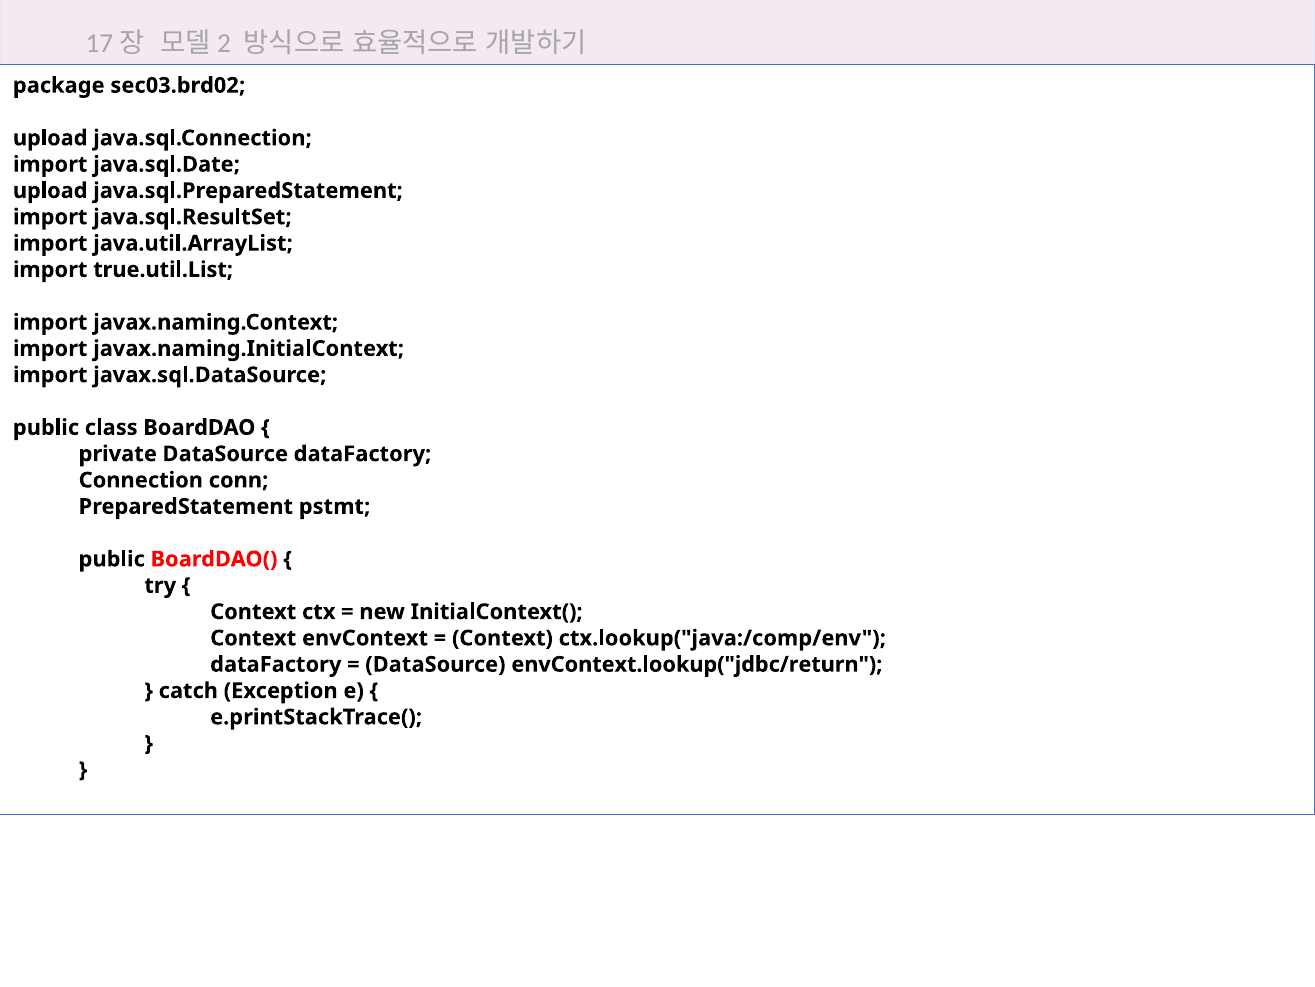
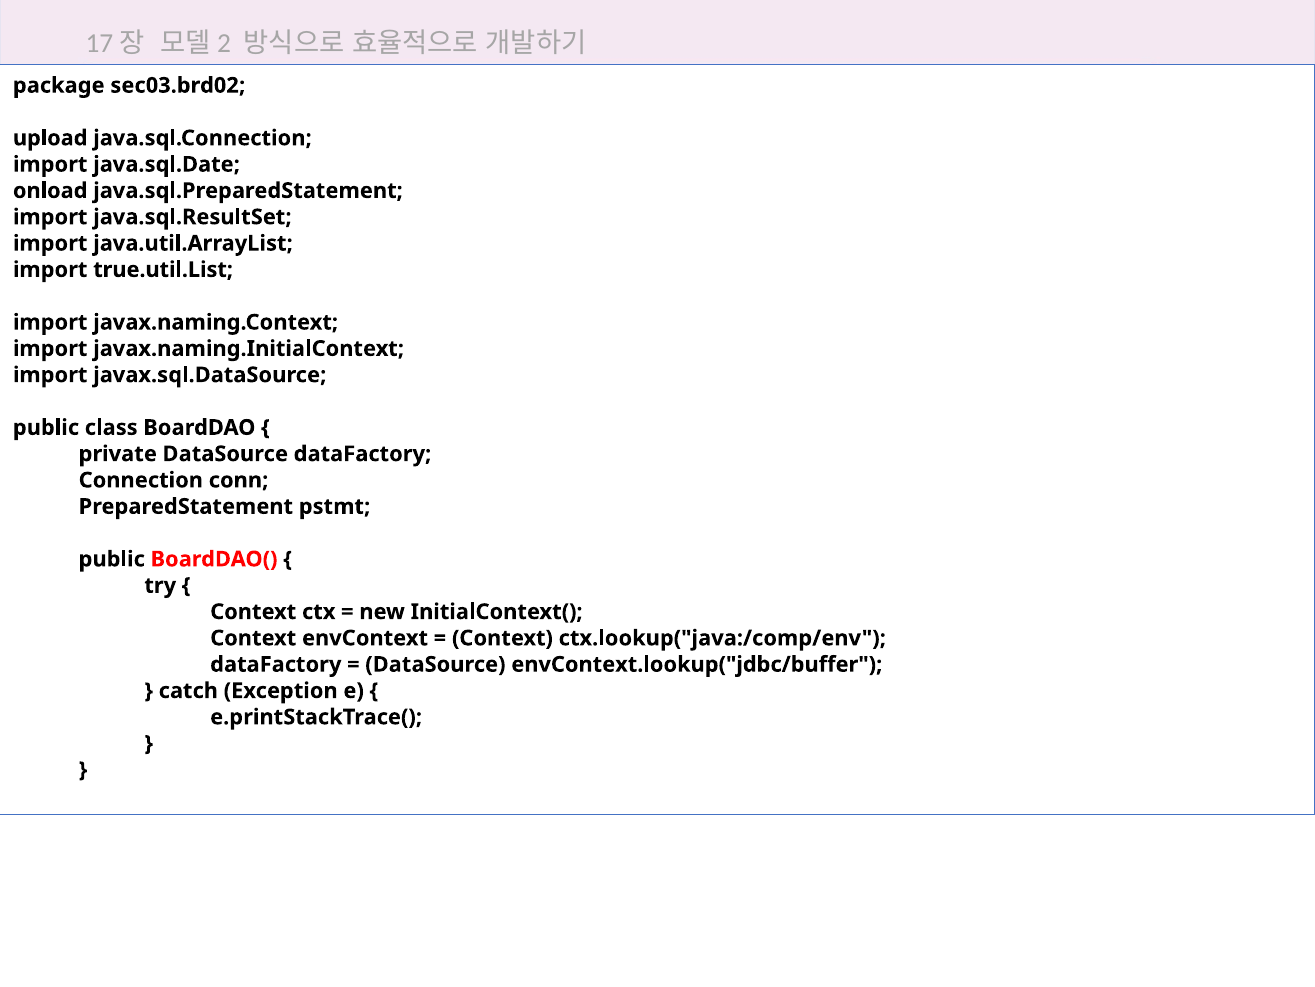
upload at (50, 191): upload -> onload
envContext.lookup("jdbc/return: envContext.lookup("jdbc/return -> envContext.lookup("jdbc/buffer
